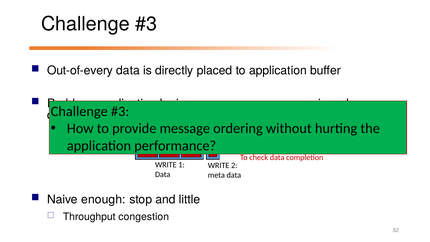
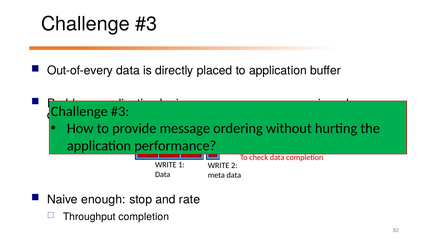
little: little -> rate
Throughput congestion: congestion -> completion
